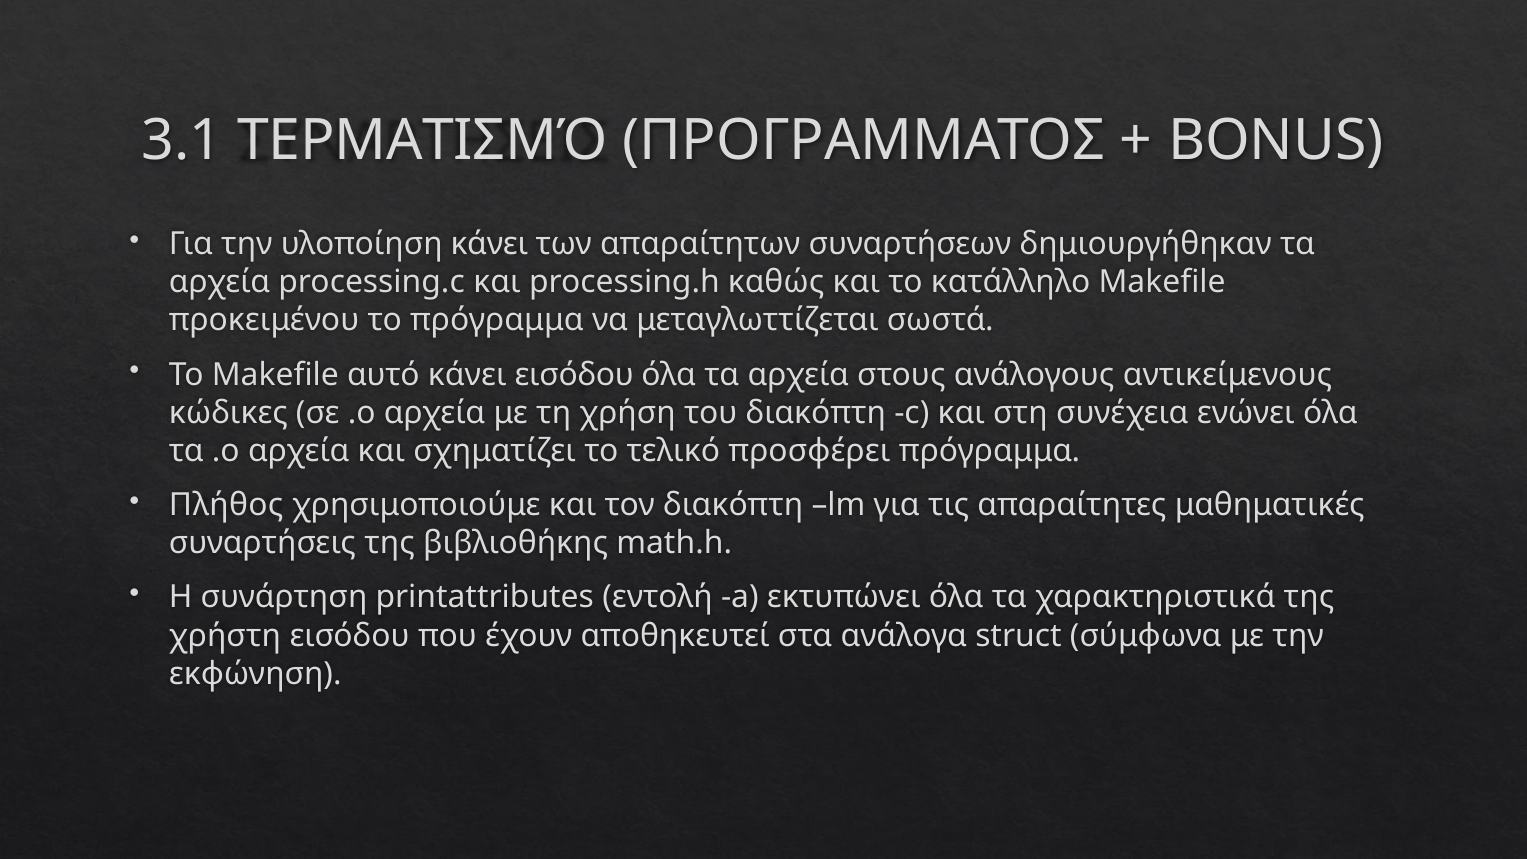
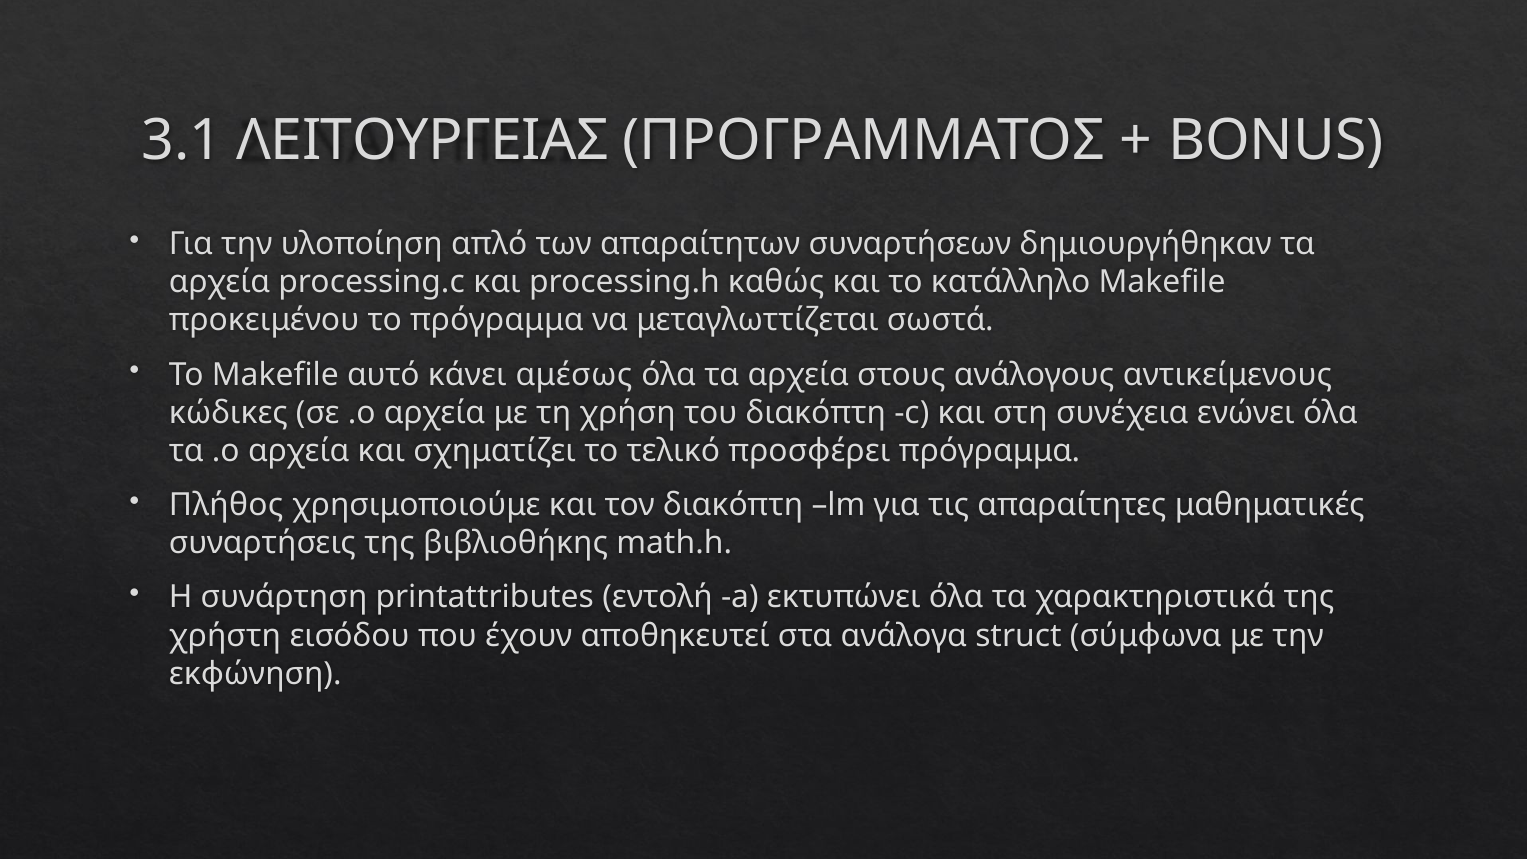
ΤΕΡΜΑΤΙΣΜΌ: ΤΕΡΜΑΤΙΣΜΌ -> ΛΕΙΤΟΥΡΓΕΙΑΣ
υλοποίηση κάνει: κάνει -> απλό
κάνει εισόδου: εισόδου -> αμέσως
